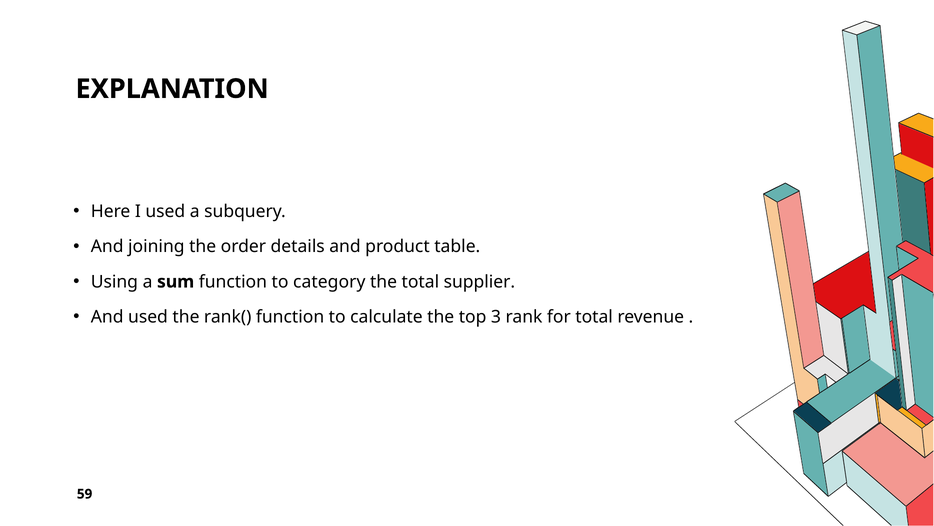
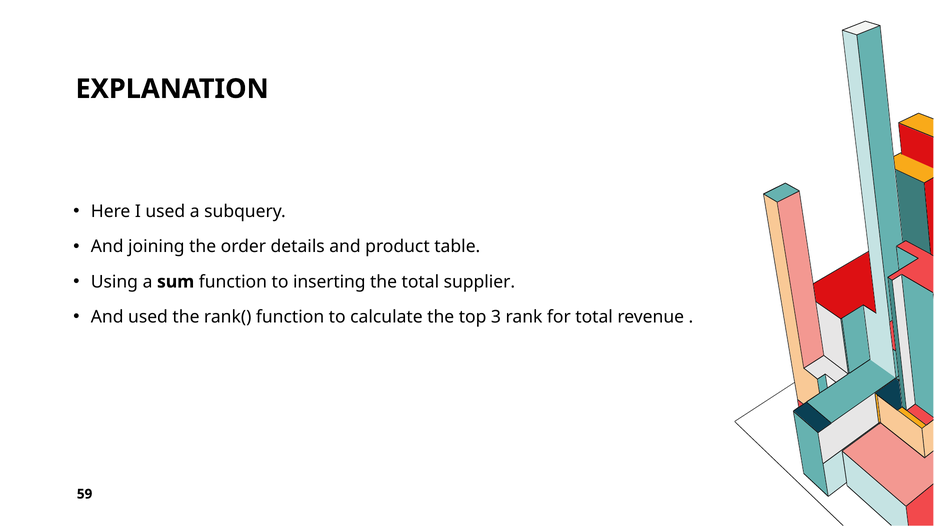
category: category -> inserting
